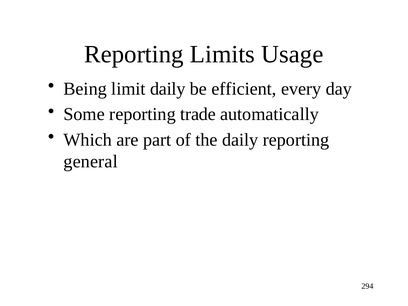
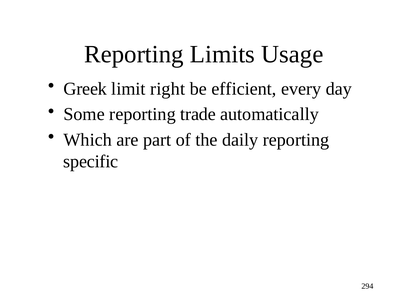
Being: Being -> Greek
limit daily: daily -> right
general: general -> specific
